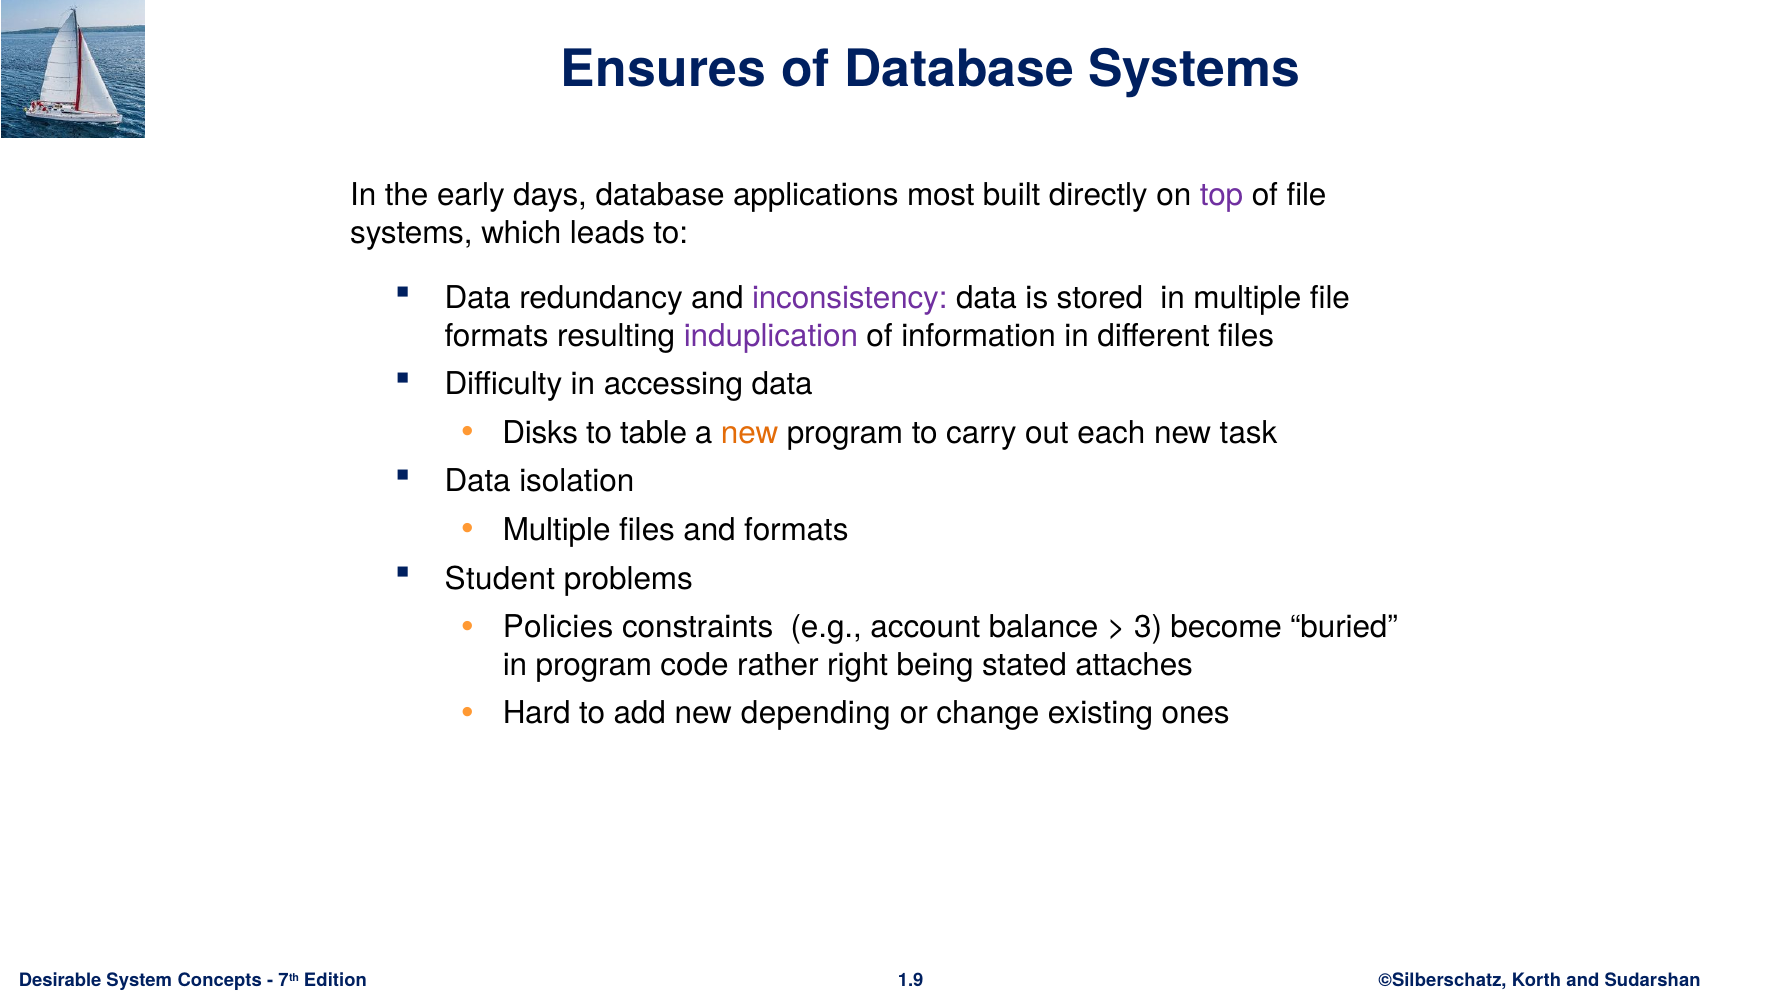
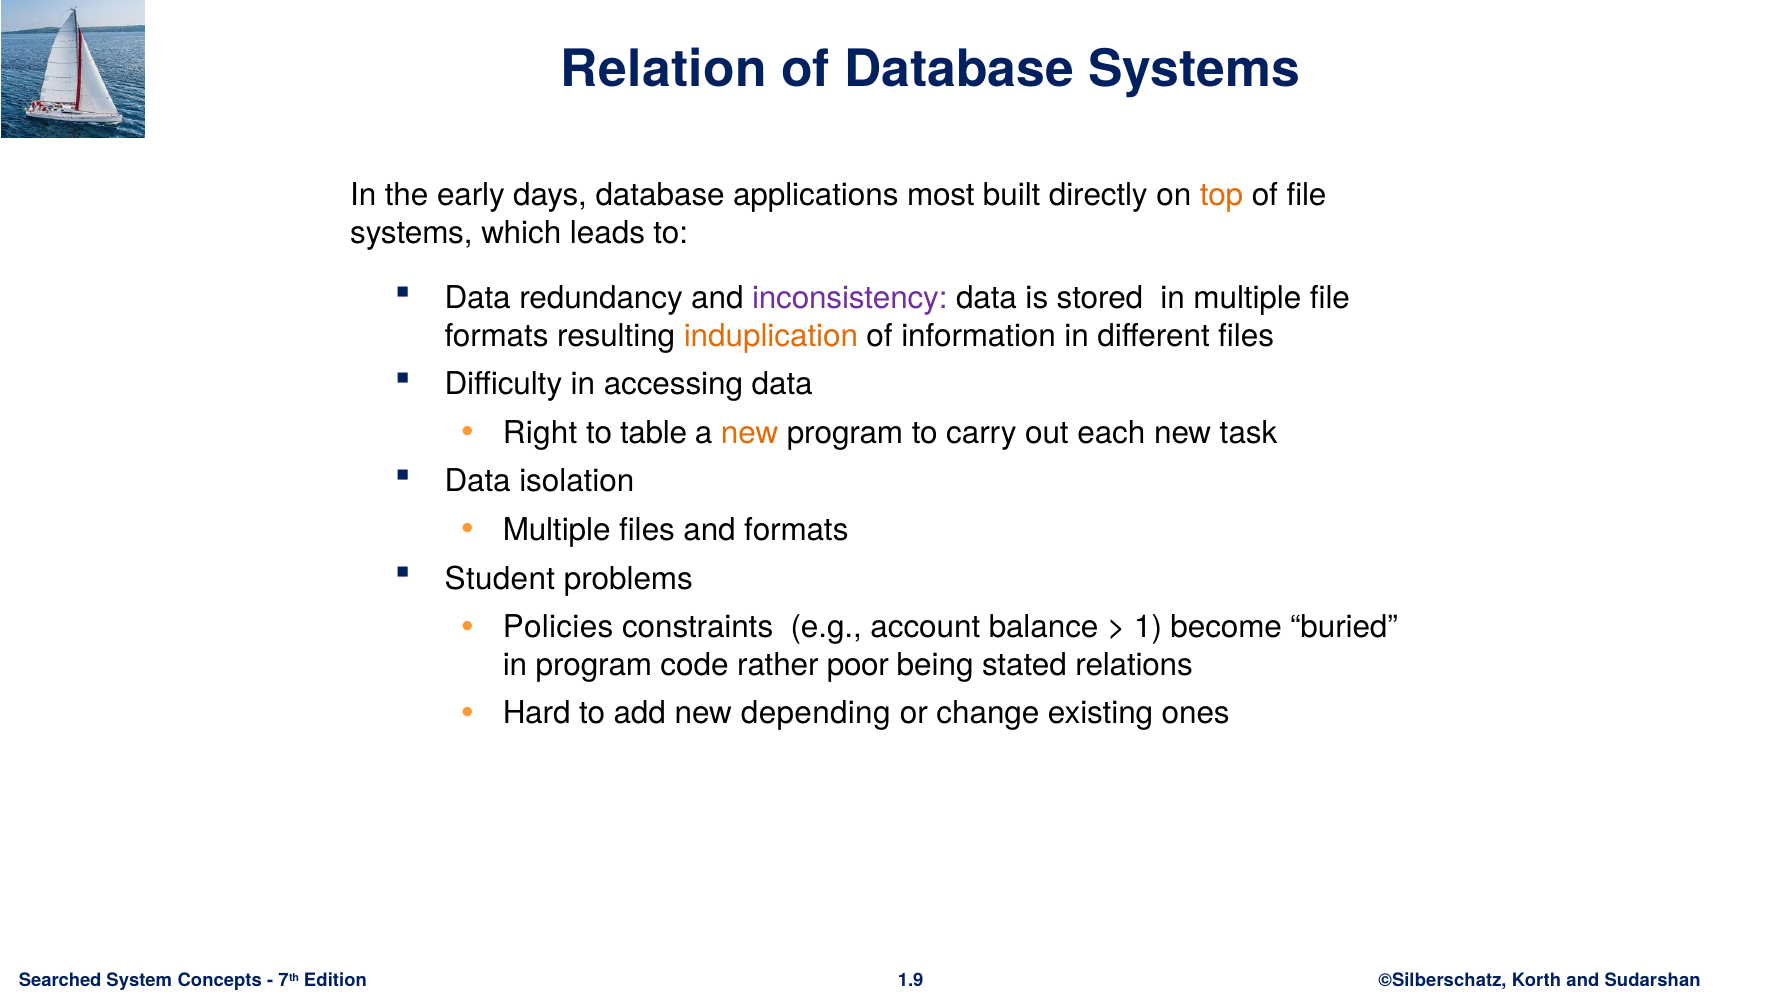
Ensures: Ensures -> Relation
top colour: purple -> orange
induplication colour: purple -> orange
Disks: Disks -> Right
3: 3 -> 1
right: right -> poor
attaches: attaches -> relations
Desirable: Desirable -> Searched
